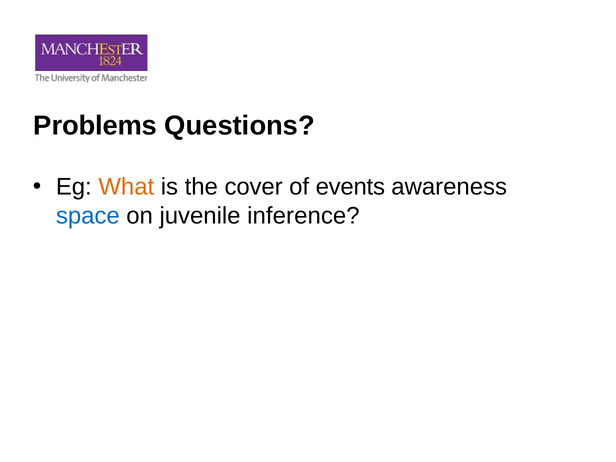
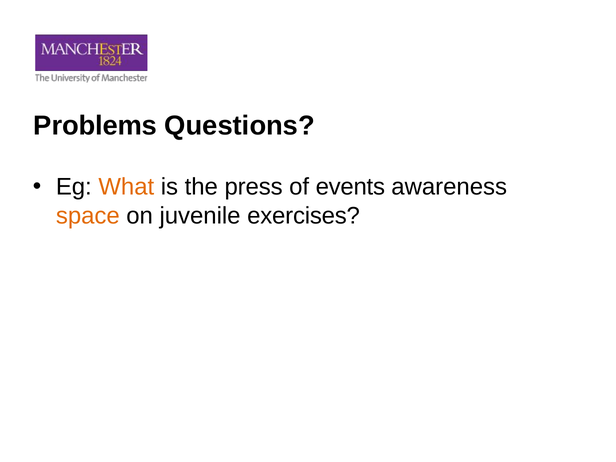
cover: cover -> press
space colour: blue -> orange
inference: inference -> exercises
